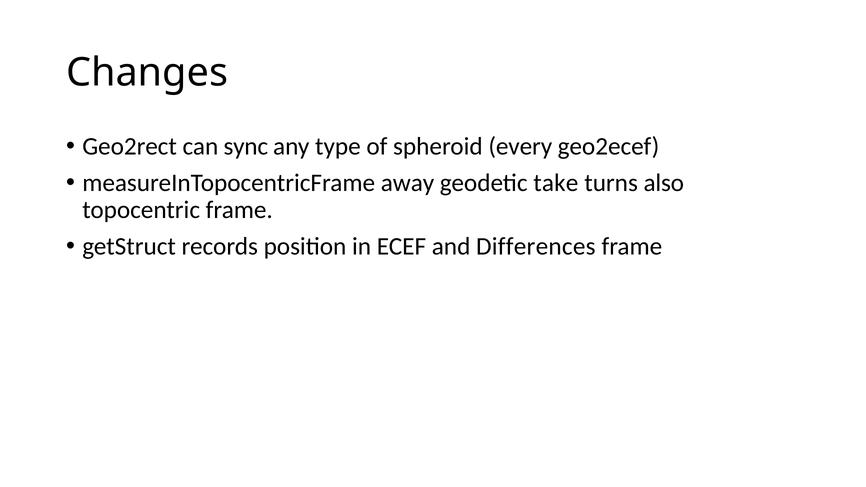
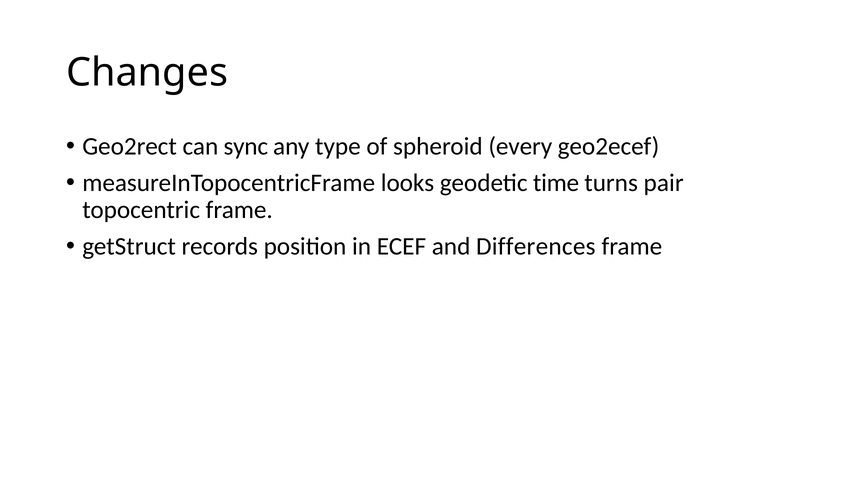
away: away -> looks
take: take -> time
also: also -> pair
